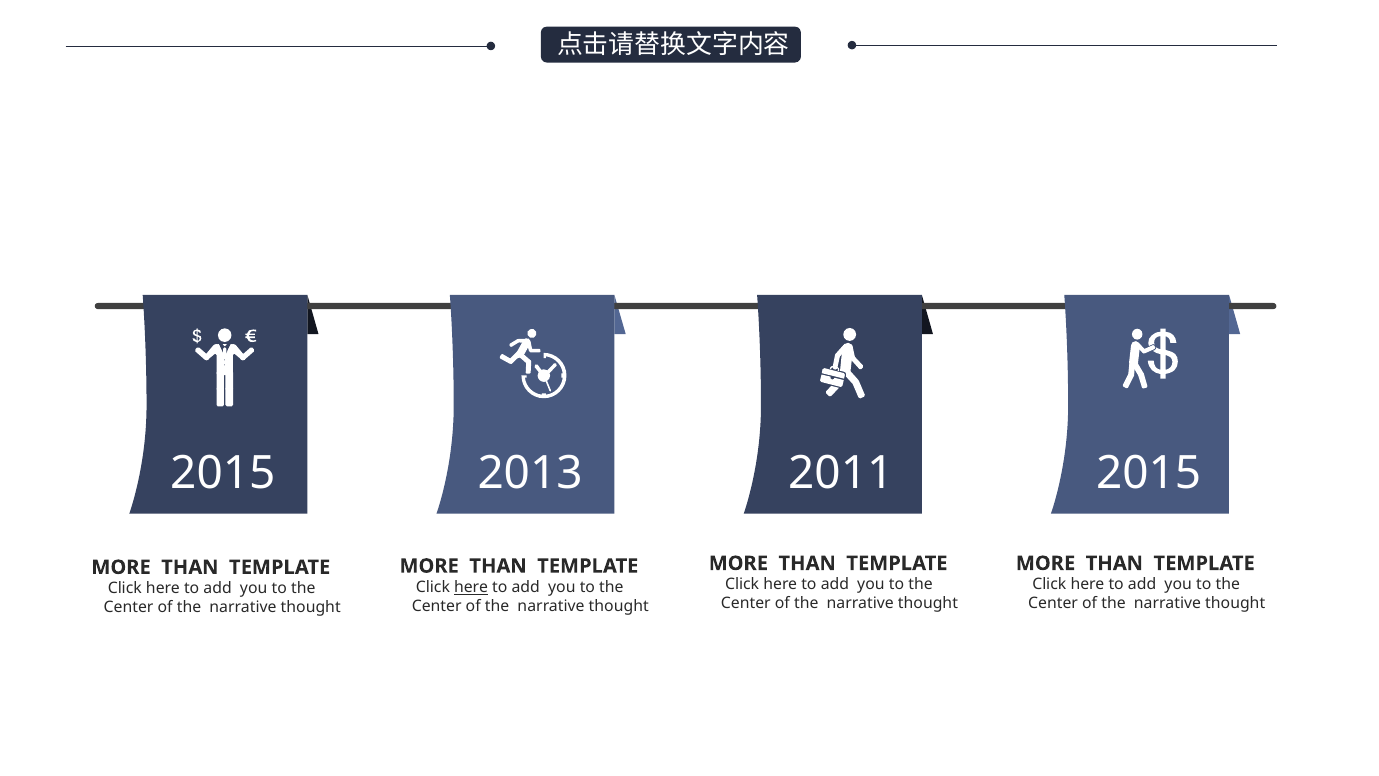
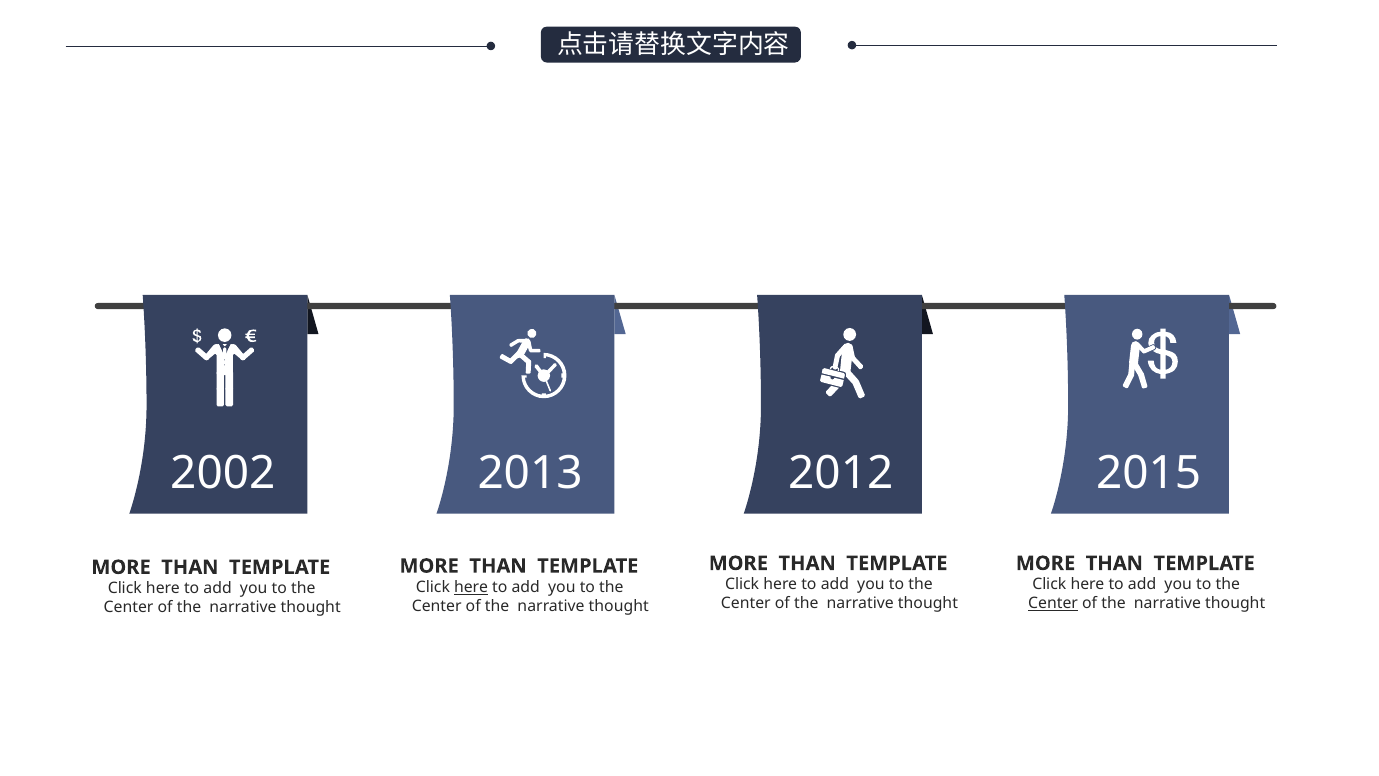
2015 at (223, 473): 2015 -> 2002
2011: 2011 -> 2012
Center at (1053, 603) underline: none -> present
